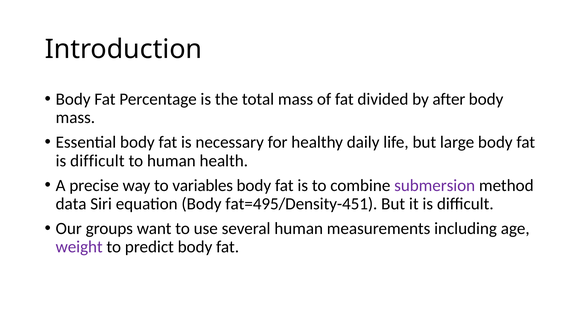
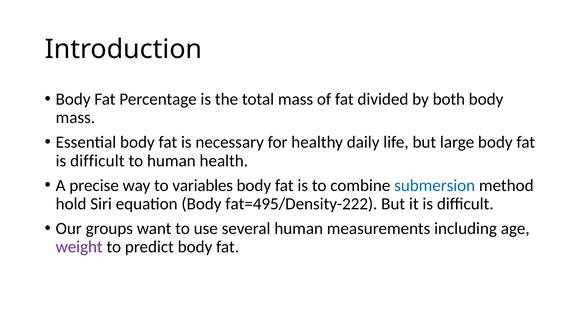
after: after -> both
submersion colour: purple -> blue
data: data -> hold
fat=495/Density-451: fat=495/Density-451 -> fat=495/Density-222
